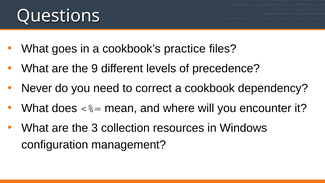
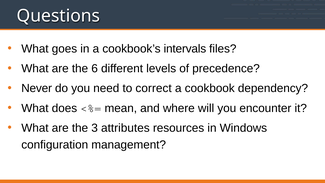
practice: practice -> intervals
9: 9 -> 6
collection: collection -> attributes
